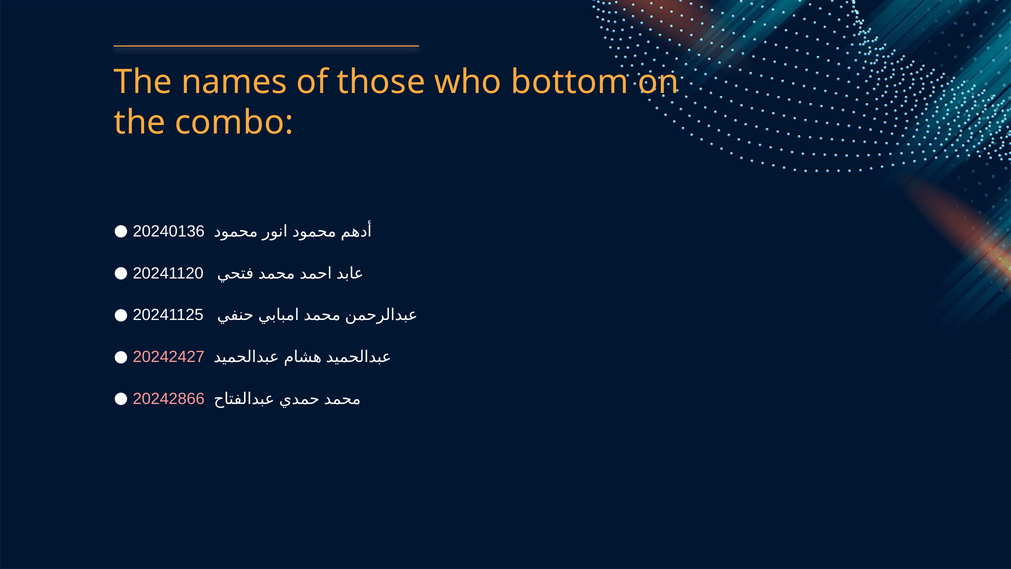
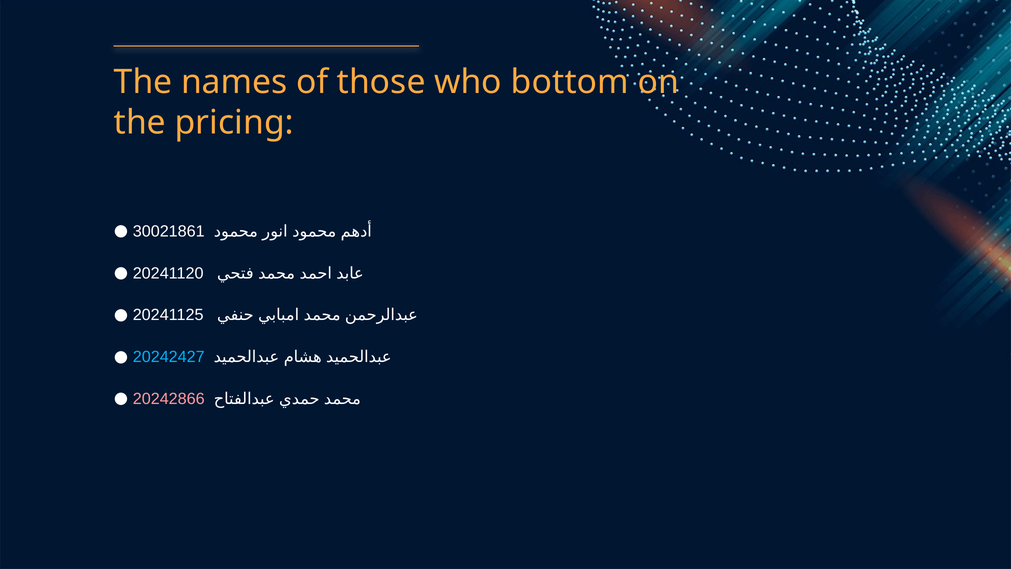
combo: combo -> pricing
20240136: 20240136 -> 30021861
20242427 colour: pink -> light blue
